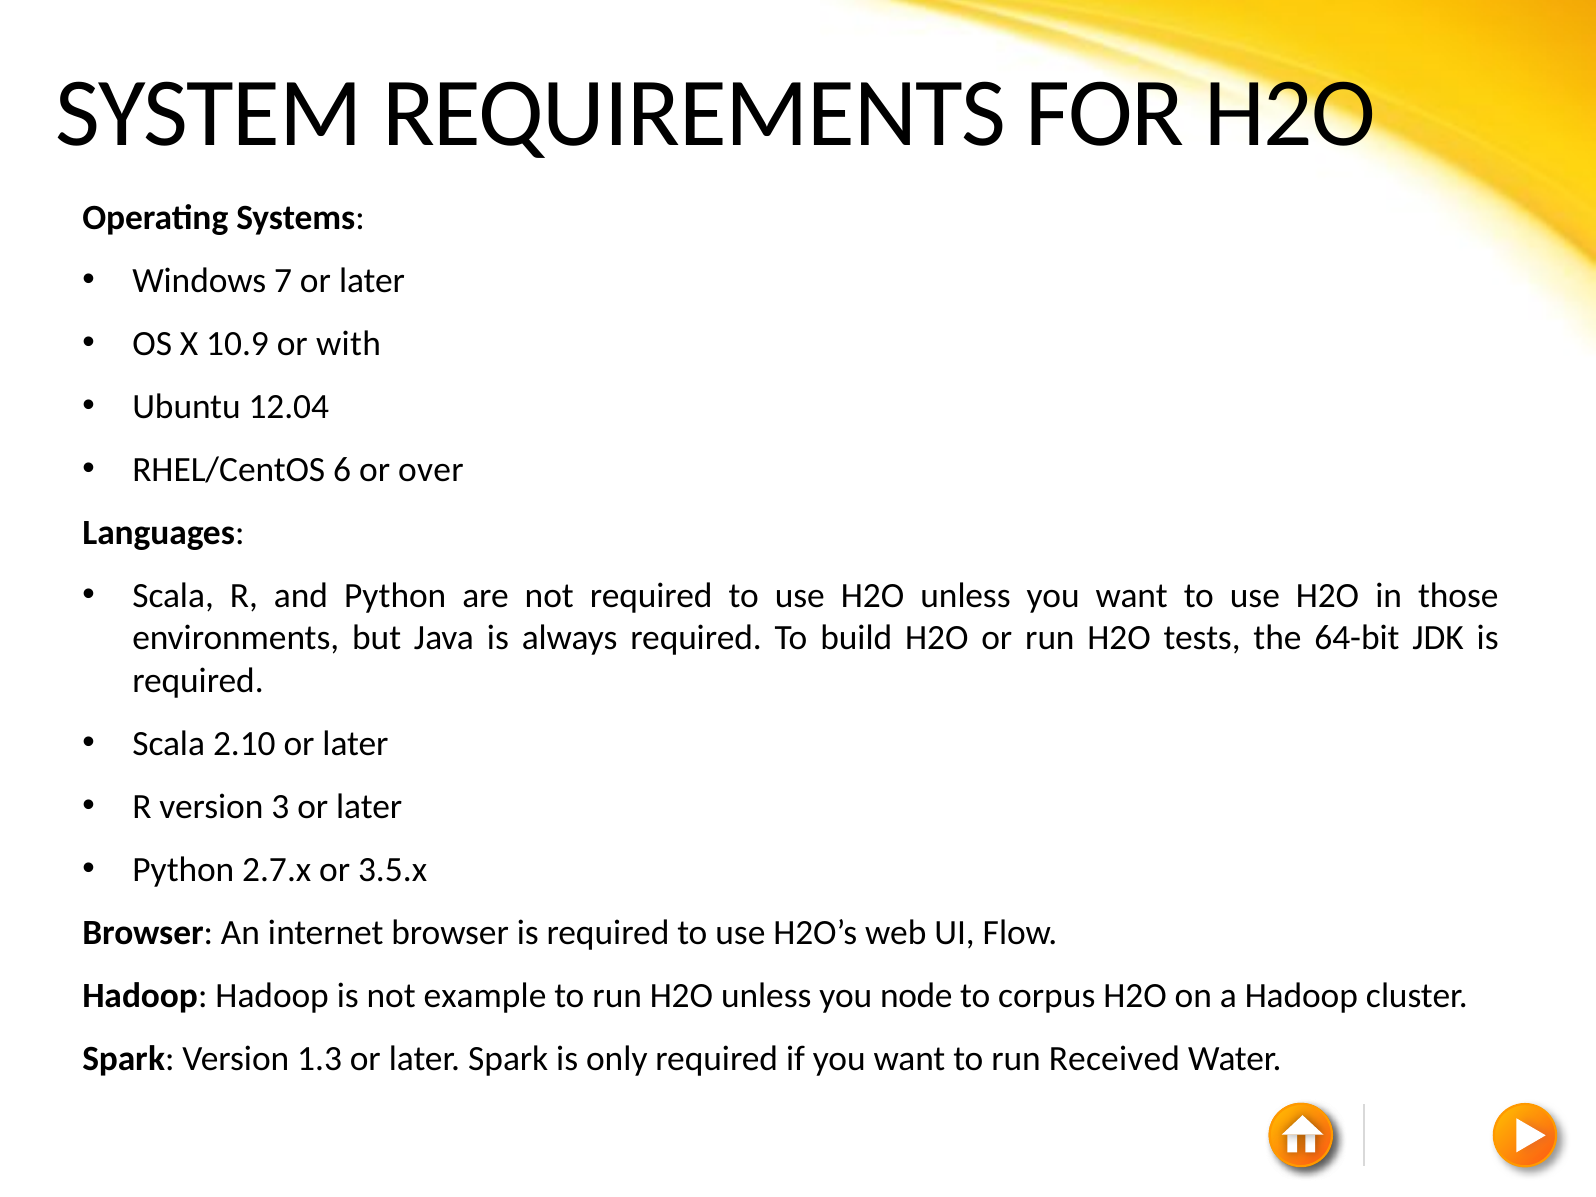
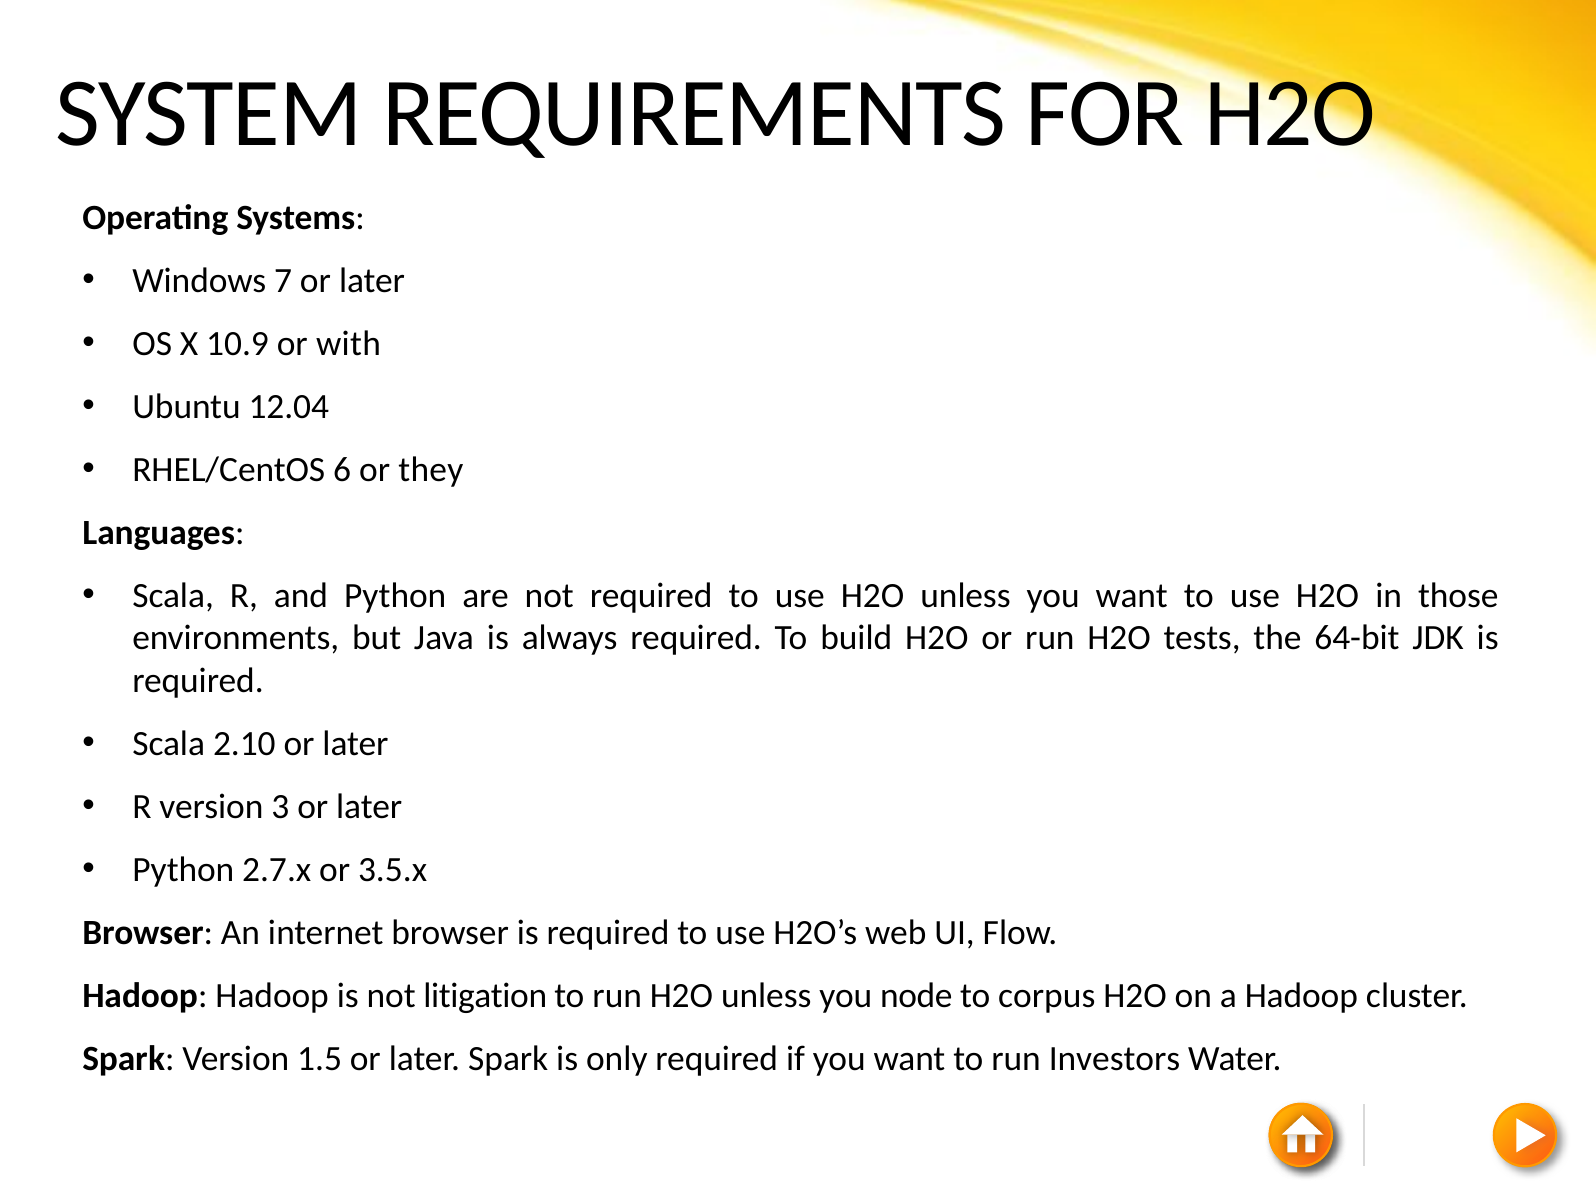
over: over -> they
example: example -> litigation
1.3: 1.3 -> 1.5
Received: Received -> Investors
